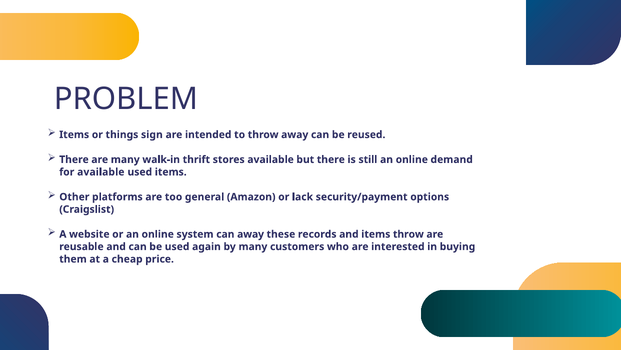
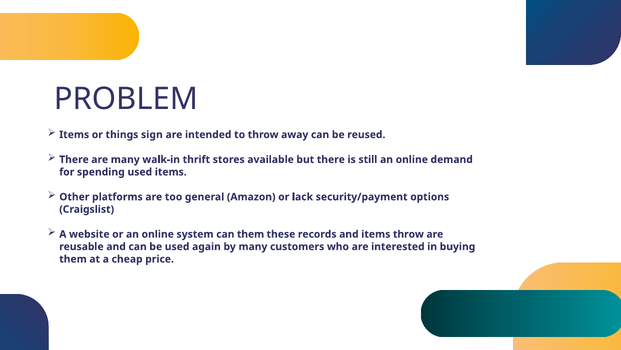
for available: available -> spending
can away: away -> them
